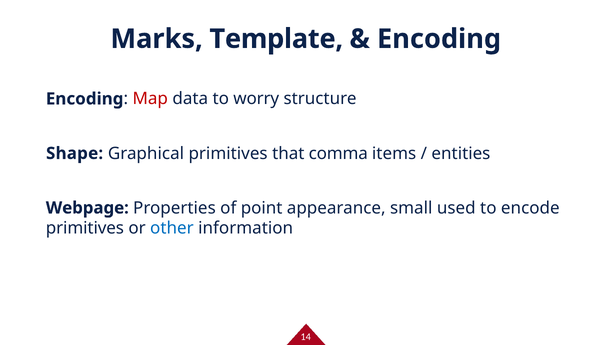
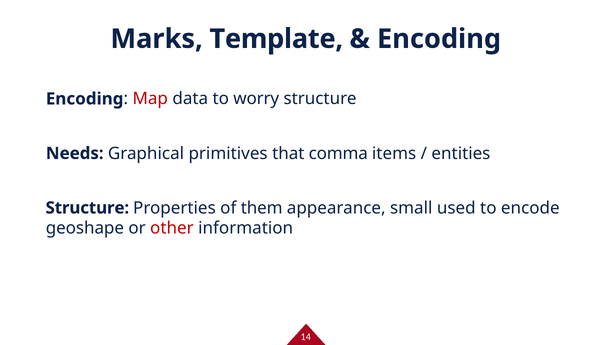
Shape: Shape -> Needs
Webpage at (87, 207): Webpage -> Structure
point: point -> them
primitives at (85, 228): primitives -> geoshape
other colour: blue -> red
